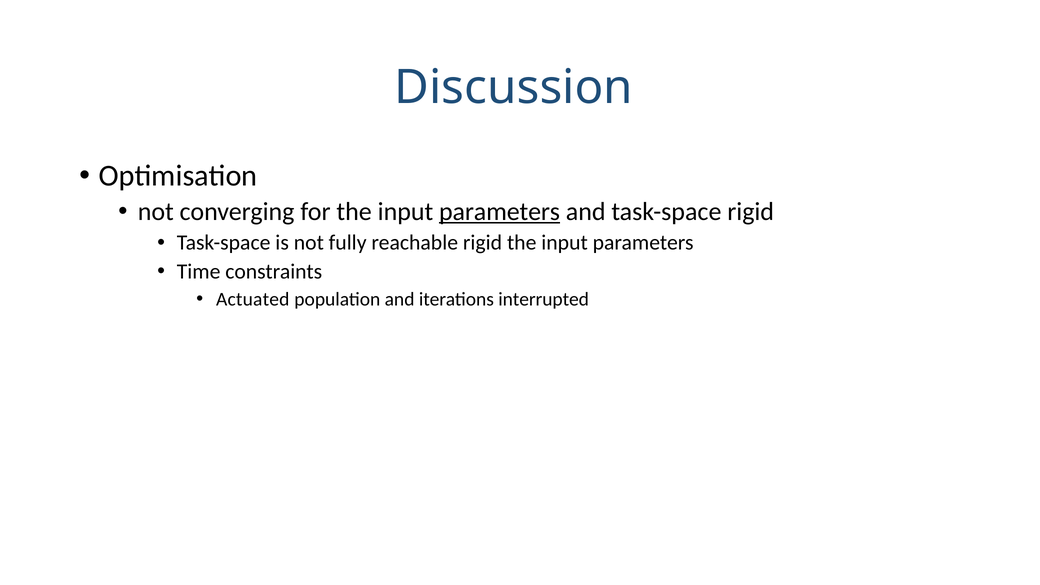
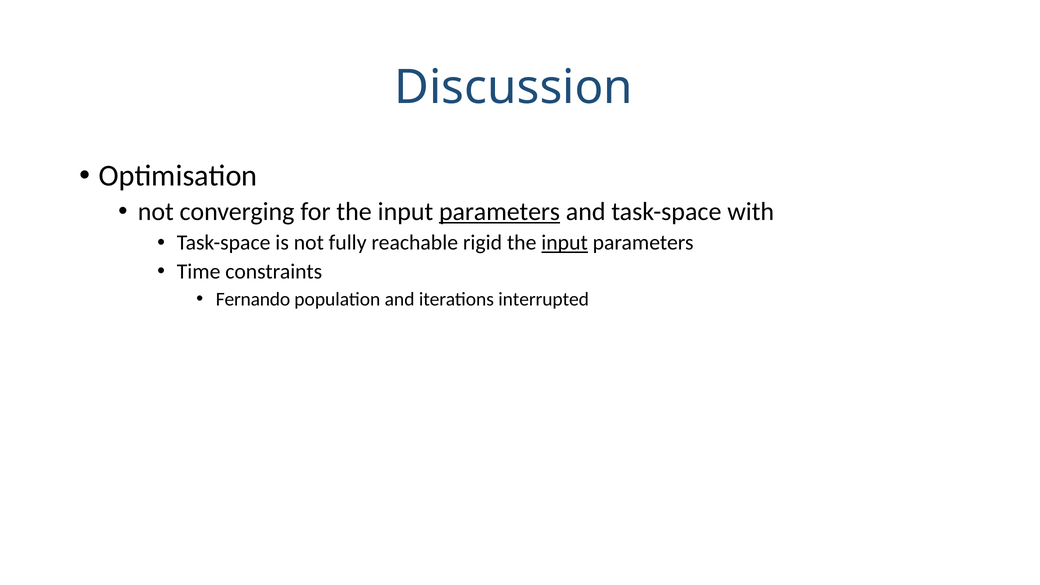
task-space rigid: rigid -> with
input at (565, 243) underline: none -> present
Actuated: Actuated -> Fernando
